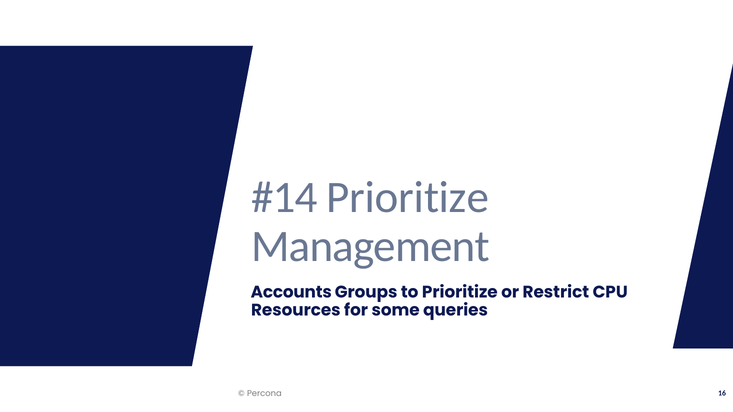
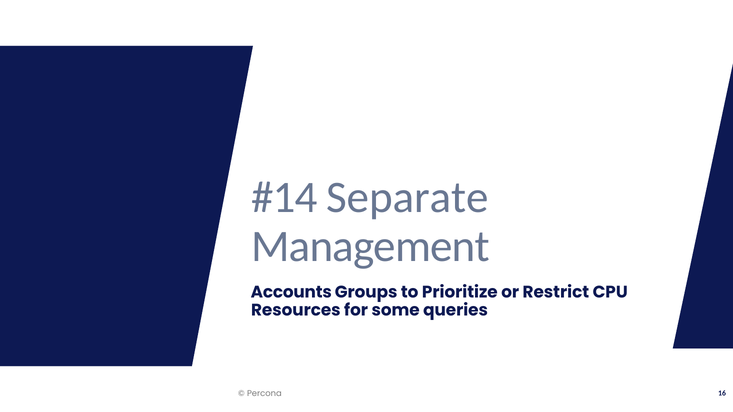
Prioritize at (408, 198): Prioritize -> Separate
